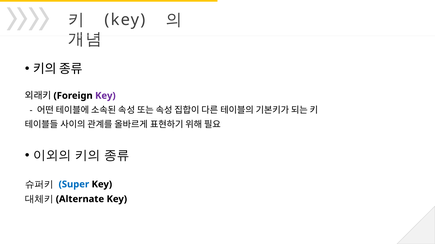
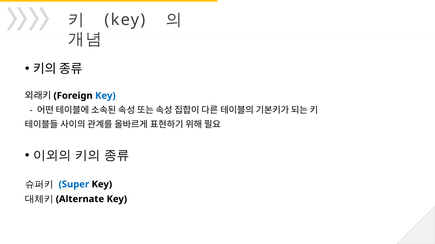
Key at (105, 96) colour: purple -> blue
